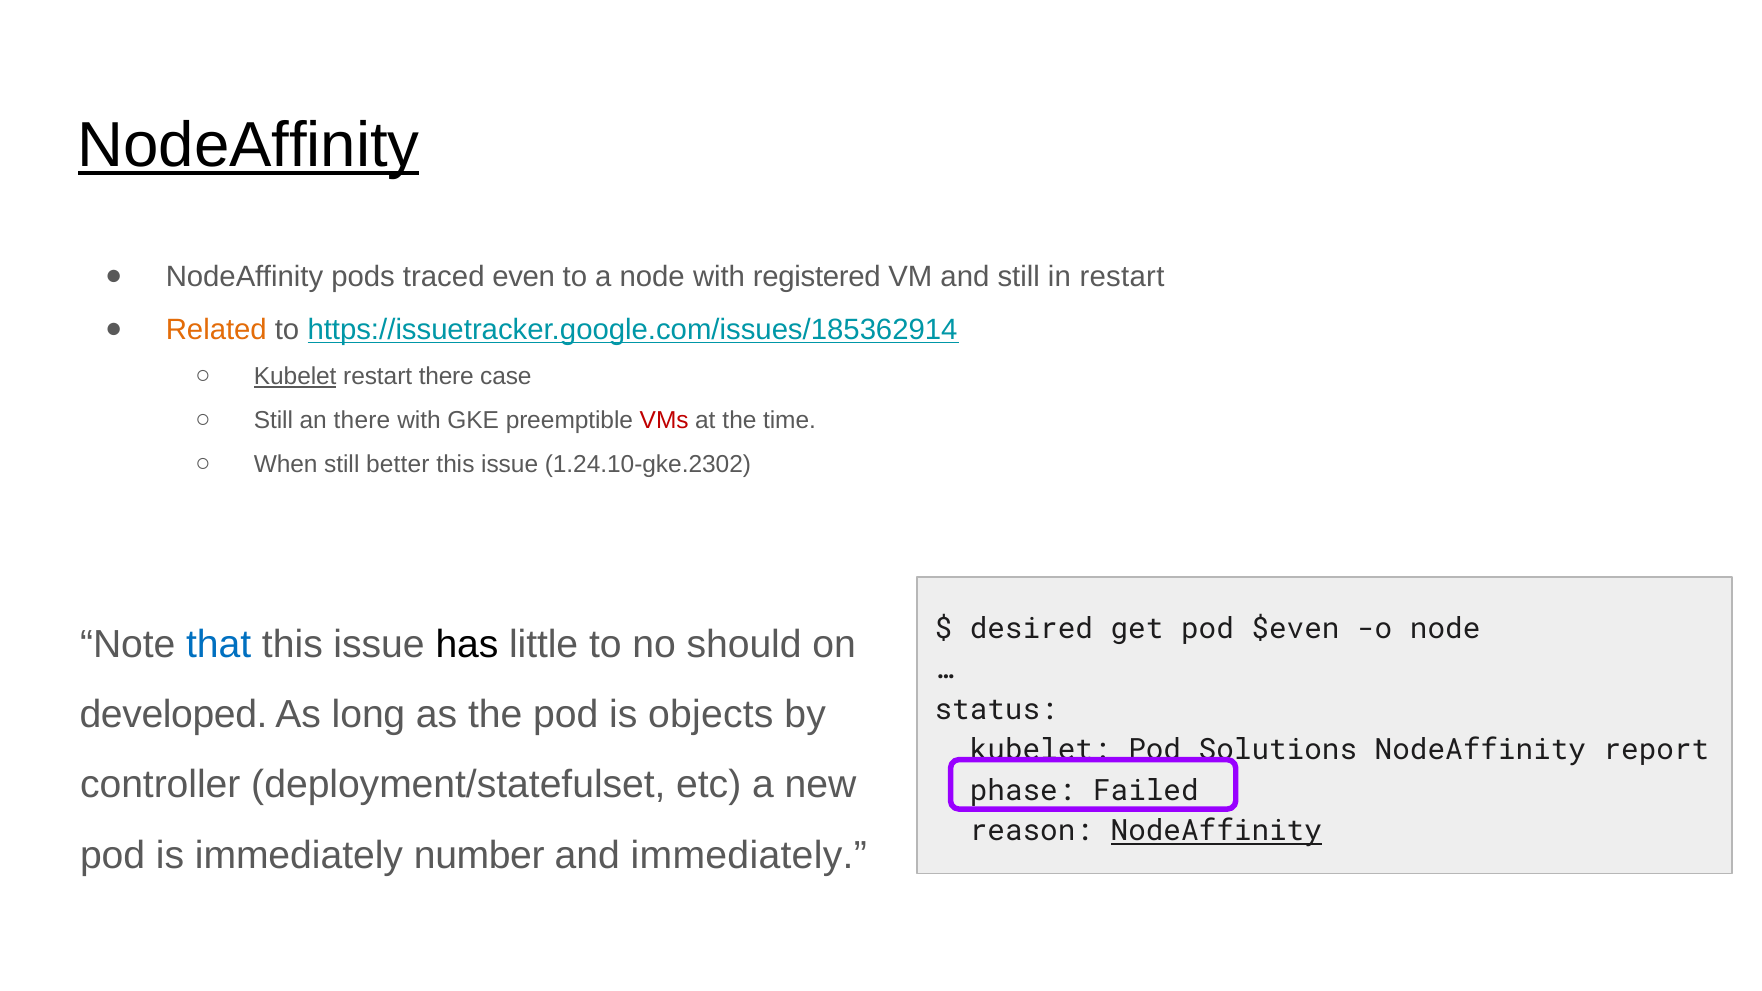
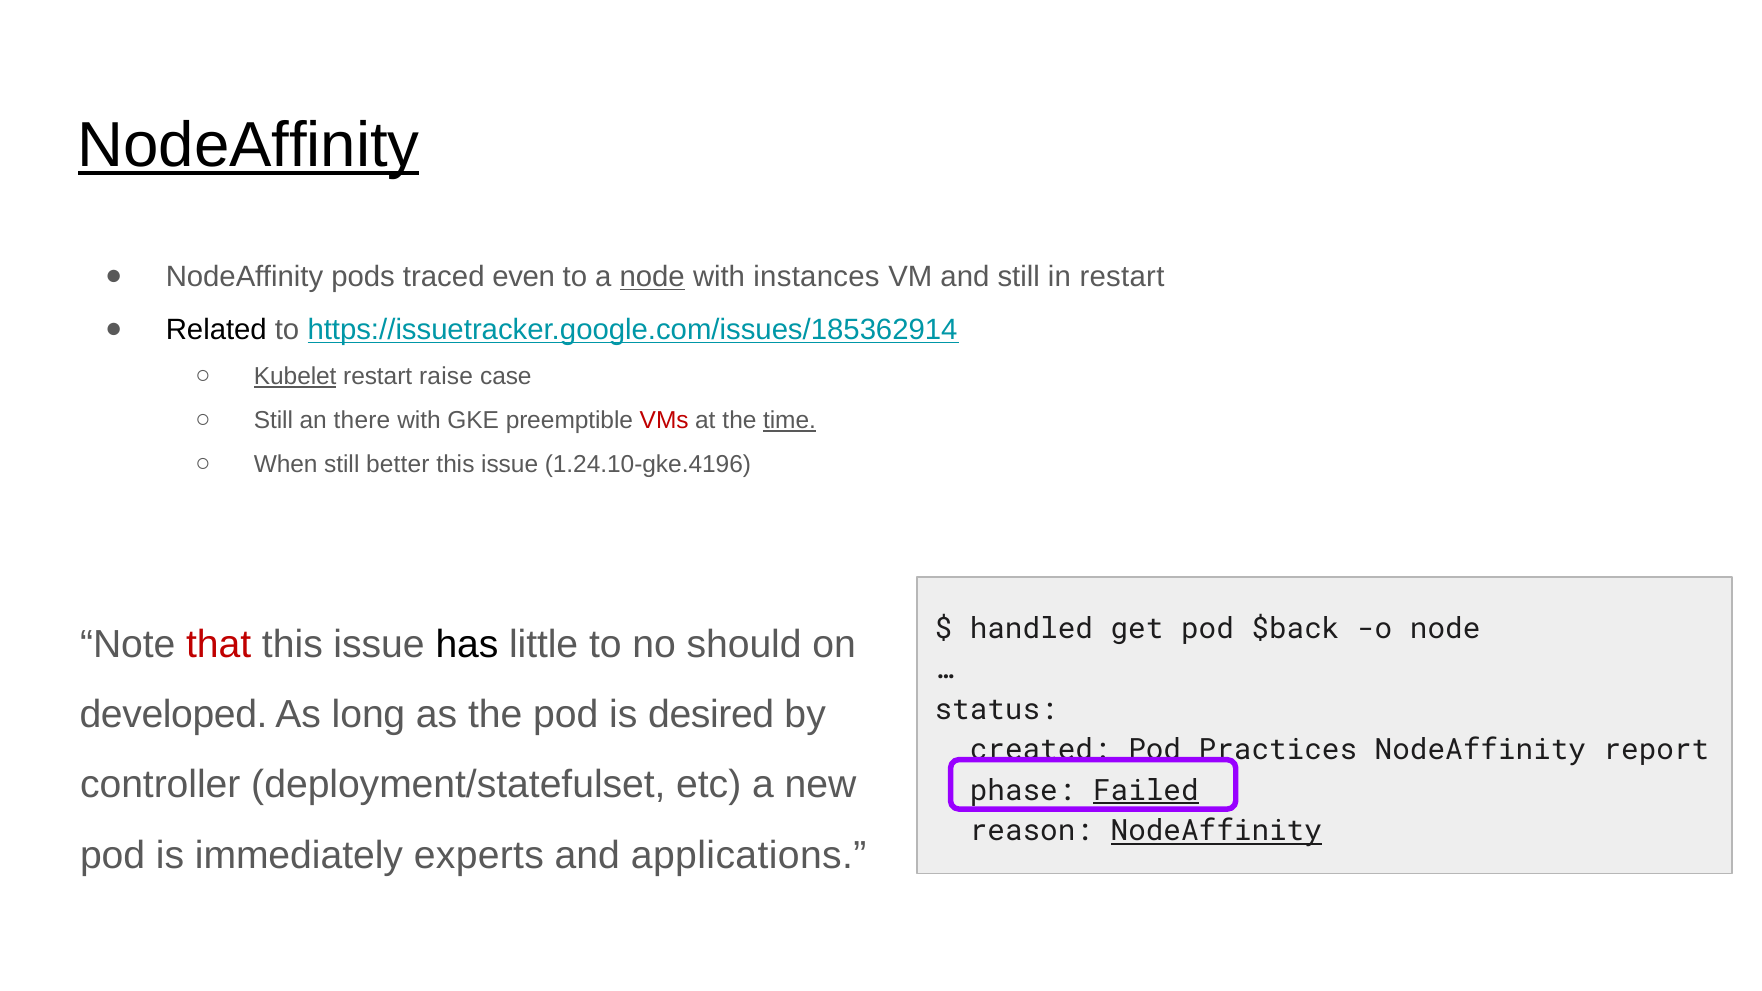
node at (652, 277) underline: none -> present
registered: registered -> instances
Related colour: orange -> black
restart there: there -> raise
time underline: none -> present
1.24.10-gke.2302: 1.24.10-gke.2302 -> 1.24.10-gke.4196
desired: desired -> handled
$even: $even -> $back
that colour: blue -> red
objects: objects -> desired
kubelet at (1040, 750): kubelet -> created
Solutions: Solutions -> Practices
Failed underline: none -> present
number: number -> experts
and immediately: immediately -> applications
